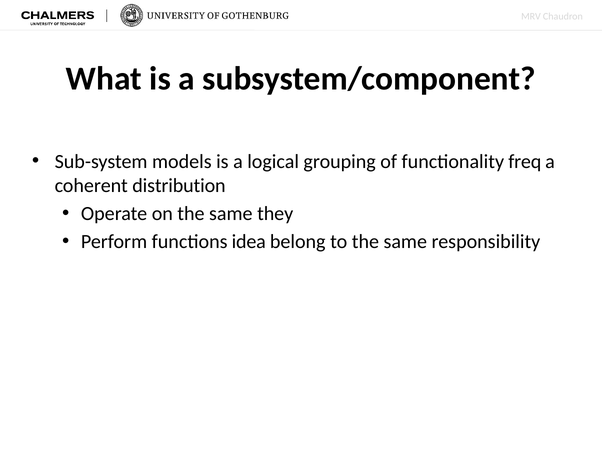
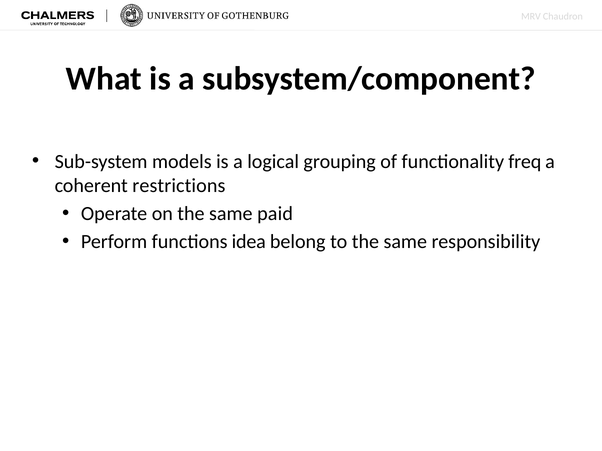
distribution: distribution -> restrictions
they: they -> paid
